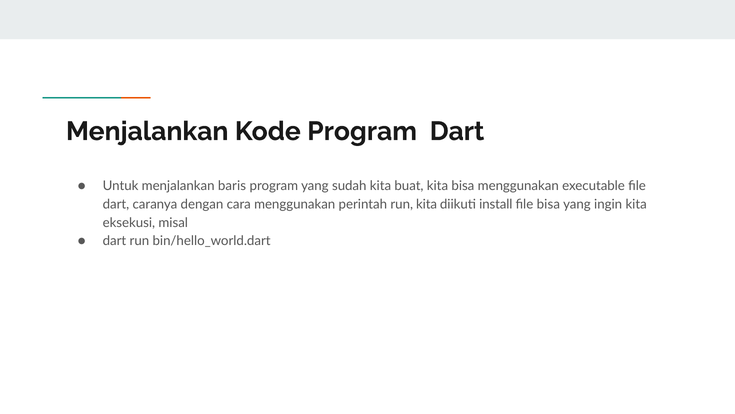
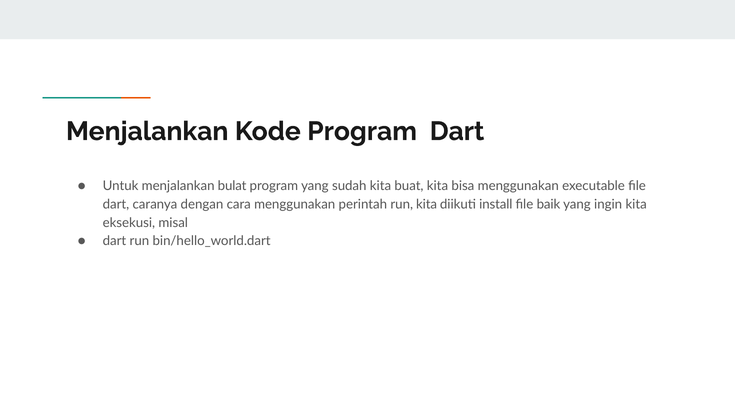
baris: baris -> bulat
file bisa: bisa -> baik
